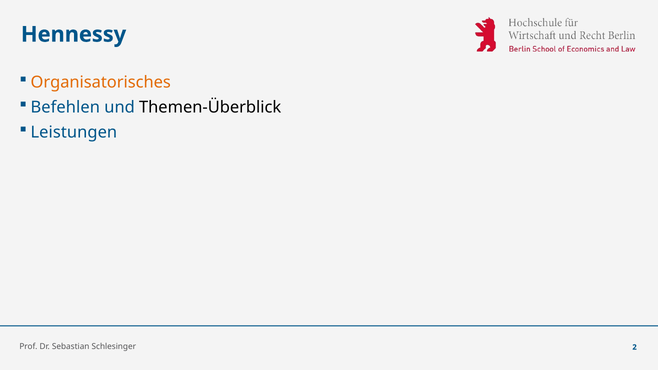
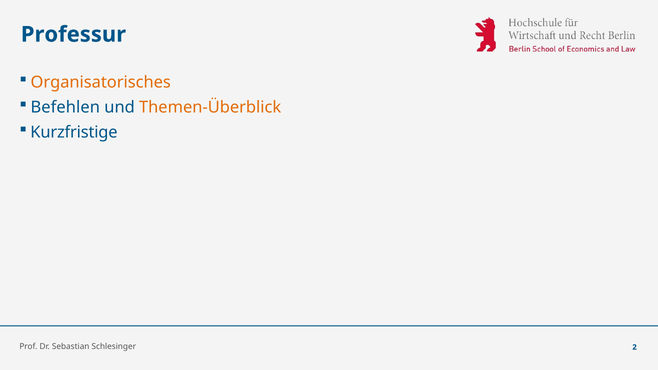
Hennessy: Hennessy -> Professur
Themen-Überblick colour: black -> orange
Leistungen: Leistungen -> Kurzfristige
